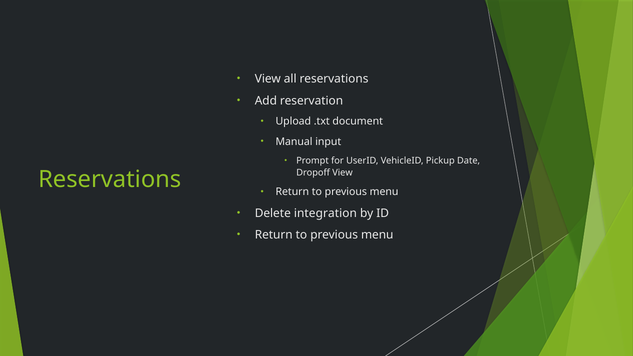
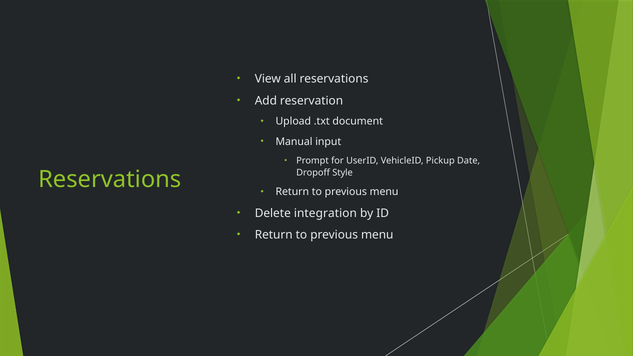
Dropoff View: View -> Style
